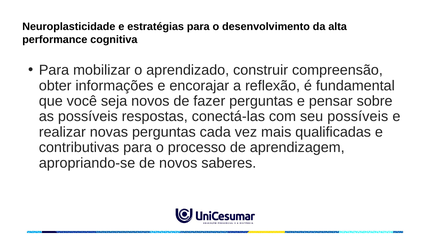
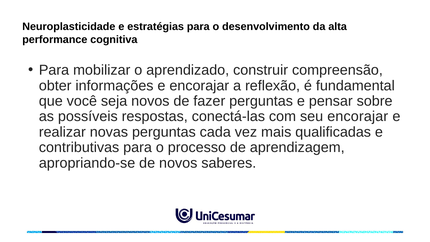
seu possíveis: possíveis -> encorajar
